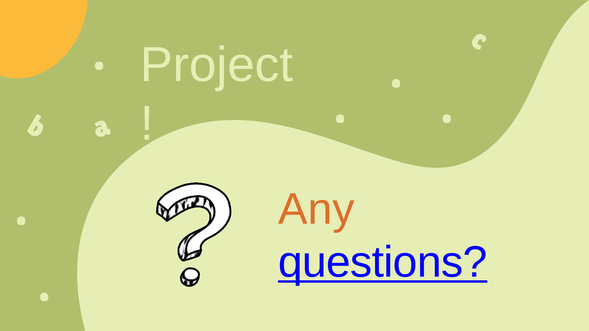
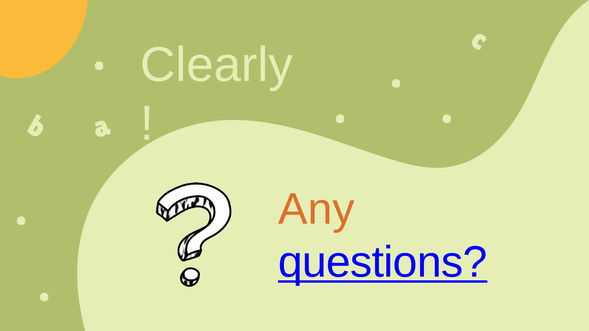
Project: Project -> Clearly
